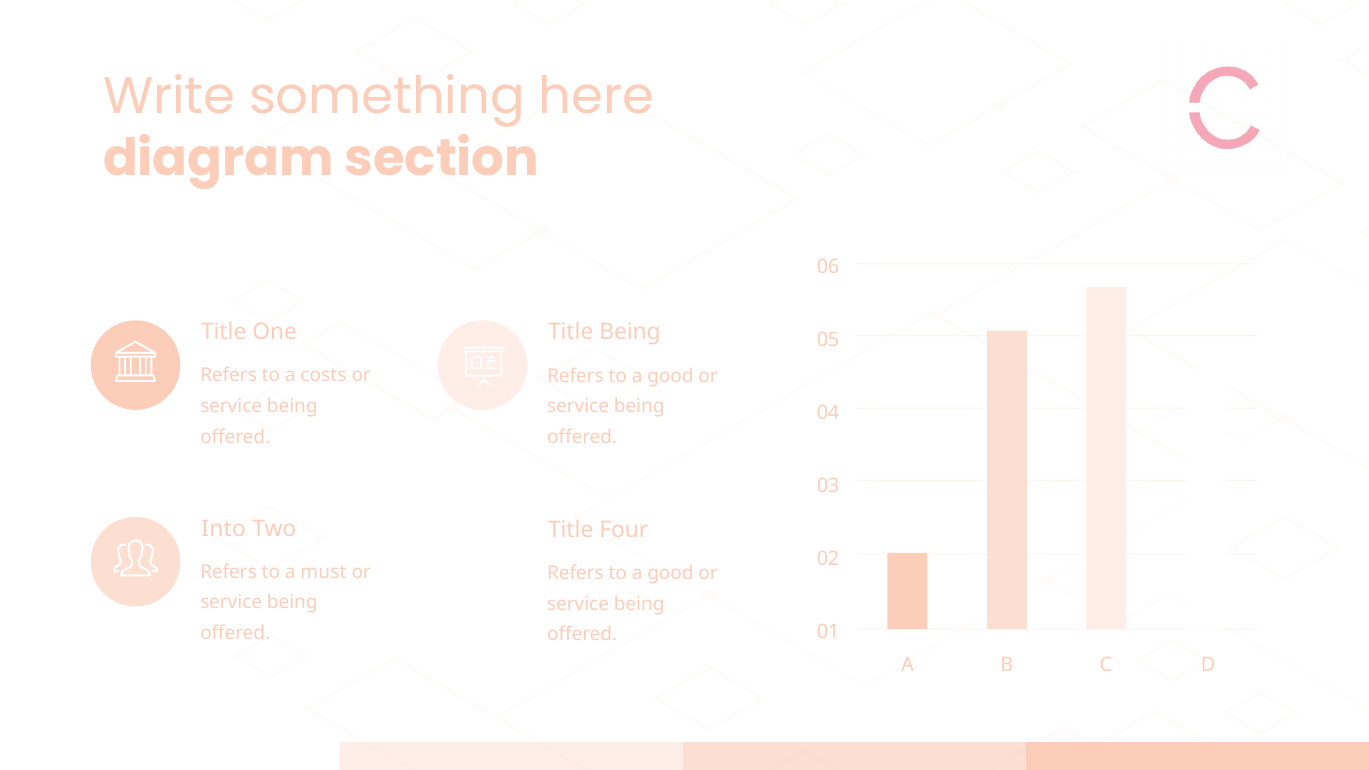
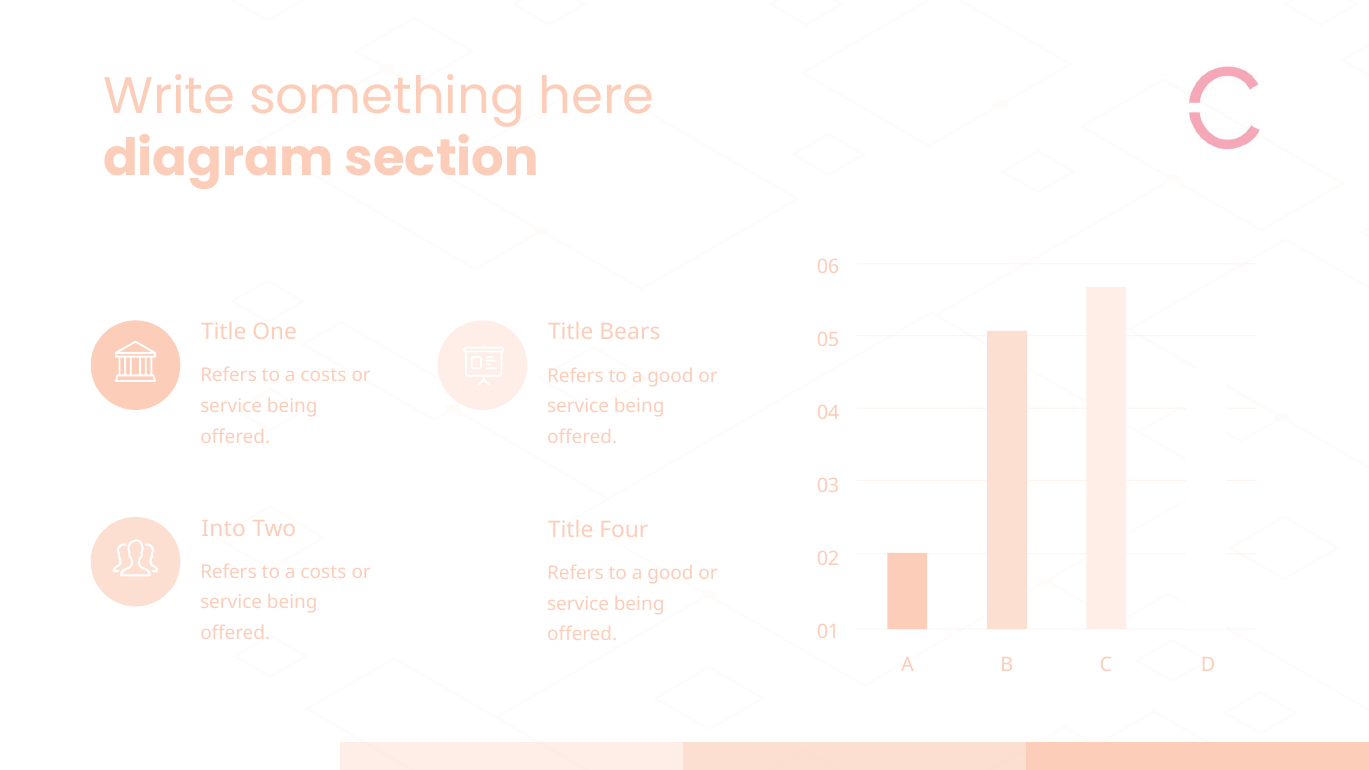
Title Being: Being -> Bears
must at (323, 572): must -> costs
